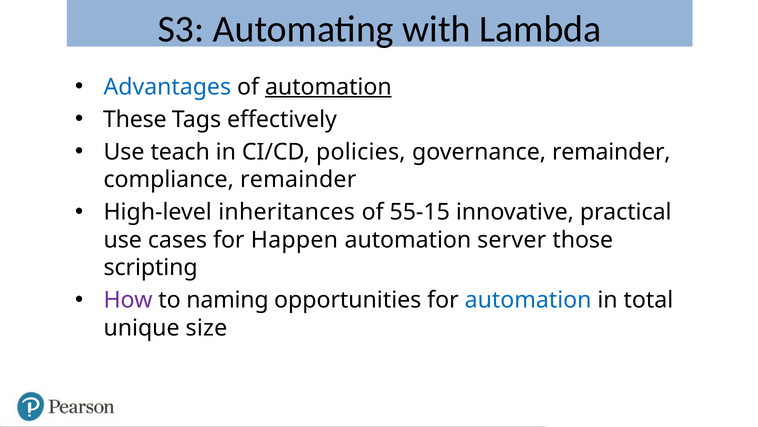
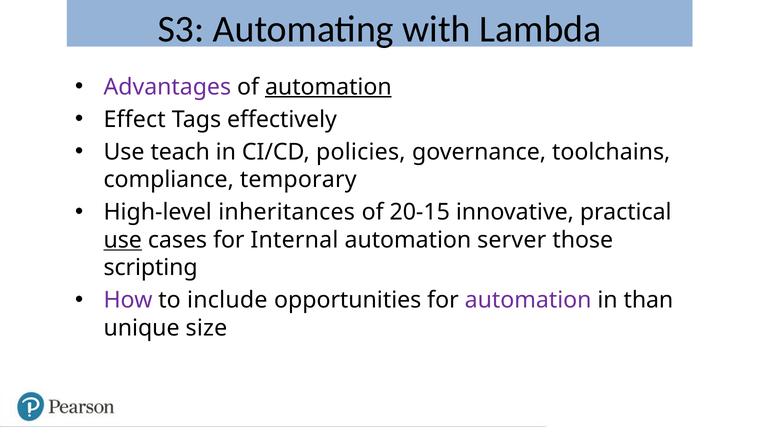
Advantages colour: blue -> purple
These: These -> Effect
governance remainder: remainder -> toolchains
compliance remainder: remainder -> temporary
55-15: 55-15 -> 20-15
use at (123, 240) underline: none -> present
Happen: Happen -> Internal
naming: naming -> include
automation at (528, 300) colour: blue -> purple
total: total -> than
